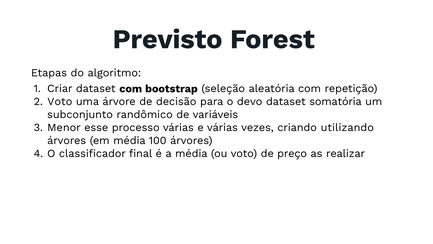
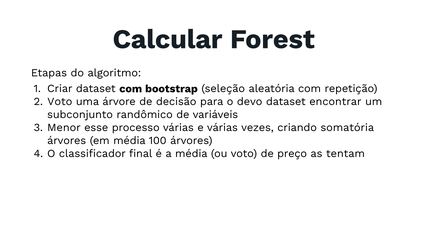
Previsto: Previsto -> Calcular
somatória: somatória -> encontrar
utilizando: utilizando -> somatória
realizar: realizar -> tentam
